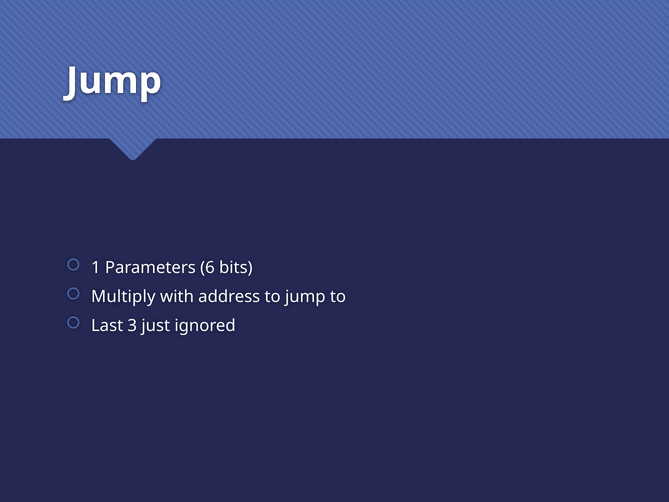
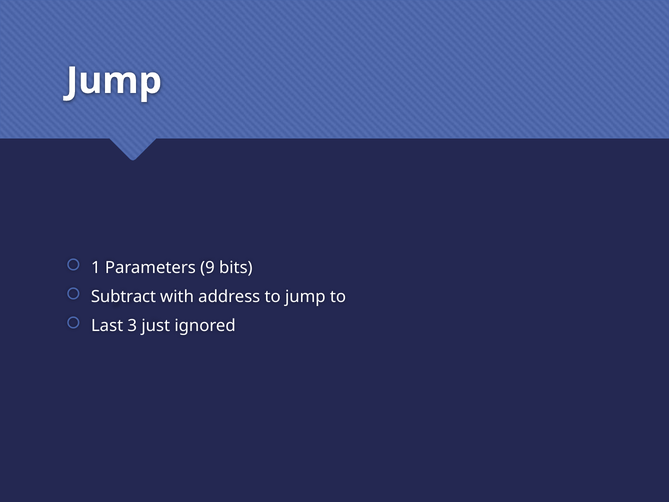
6: 6 -> 9
Multiply: Multiply -> Subtract
